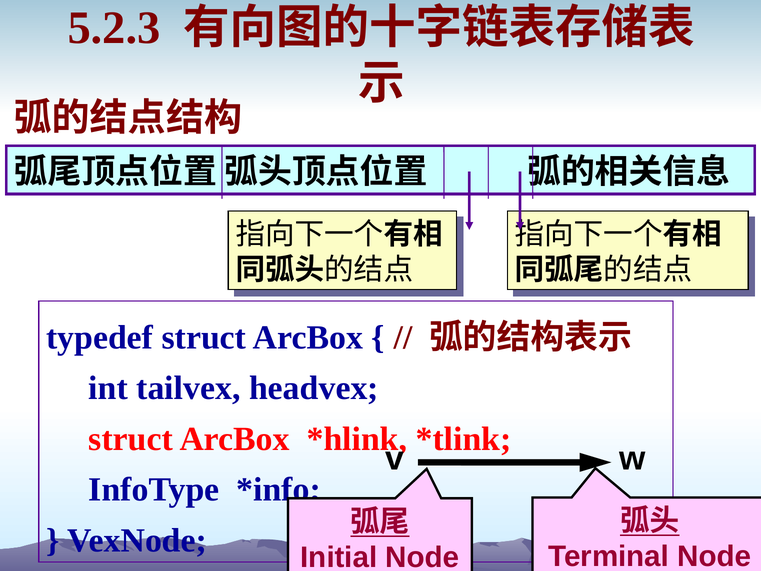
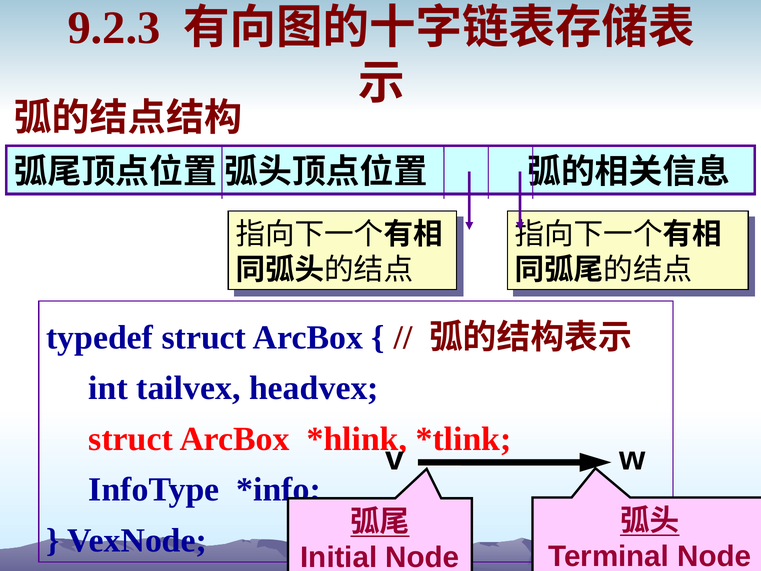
5.2.3: 5.2.3 -> 9.2.3
